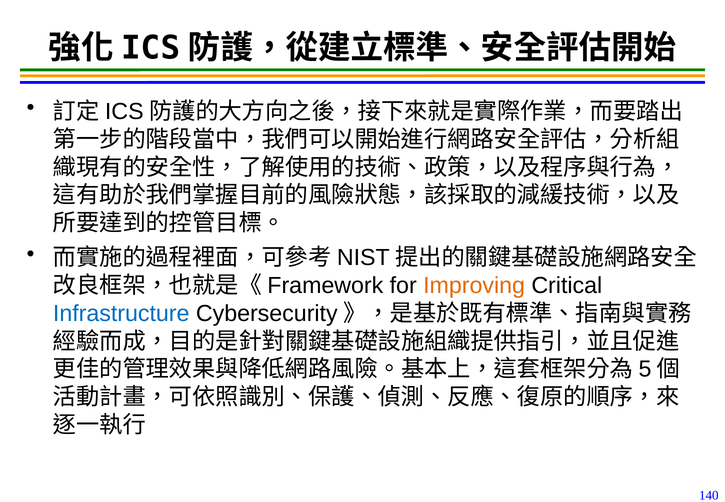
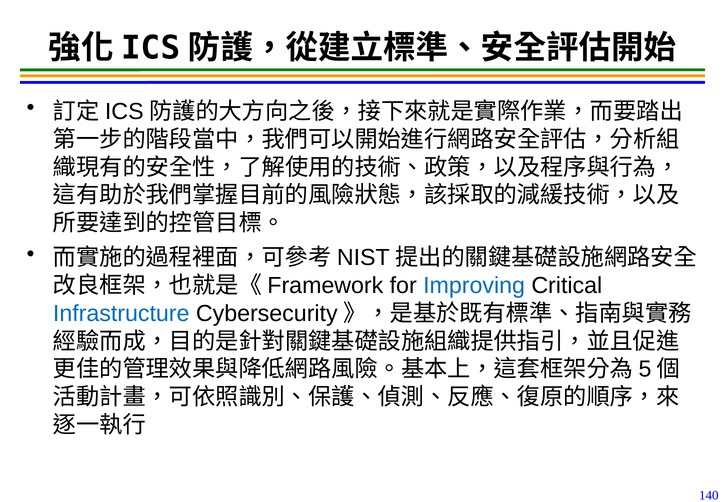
Improving colour: orange -> blue
